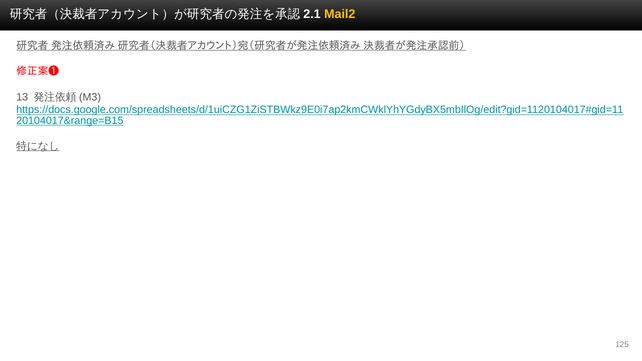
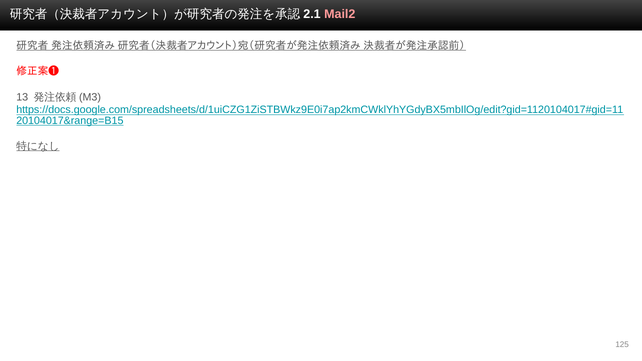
Mail2 colour: yellow -> pink
